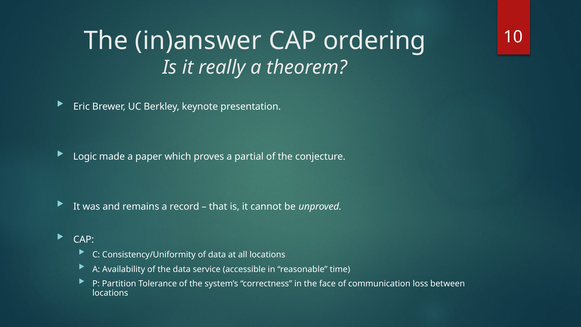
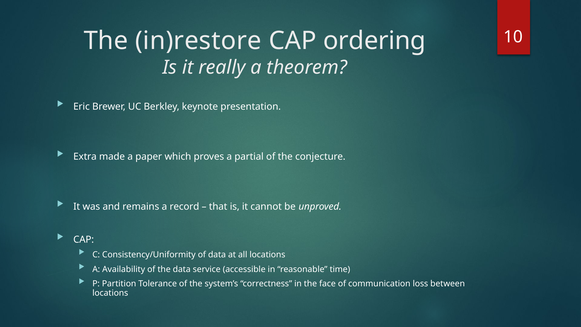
in)answer: in)answer -> in)restore
Logic: Logic -> Extra
